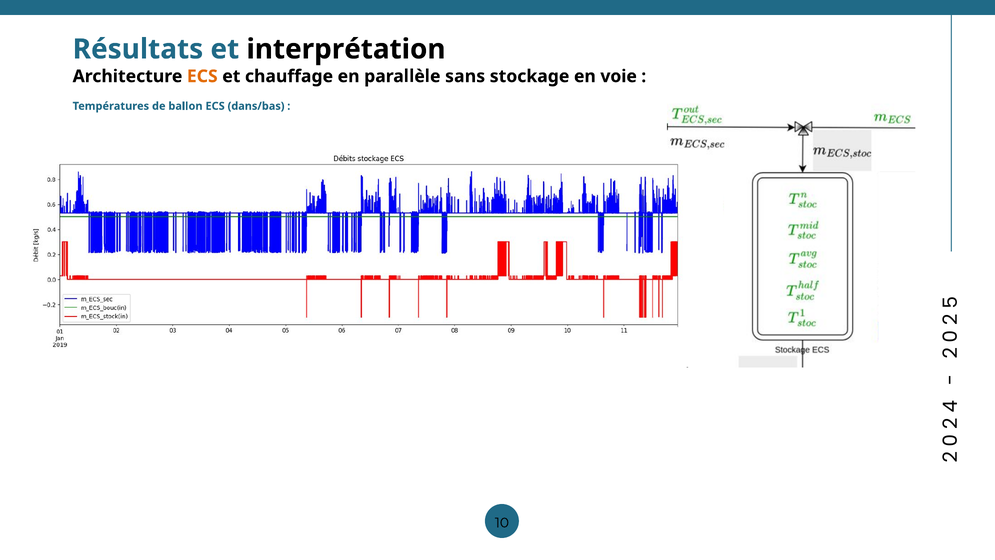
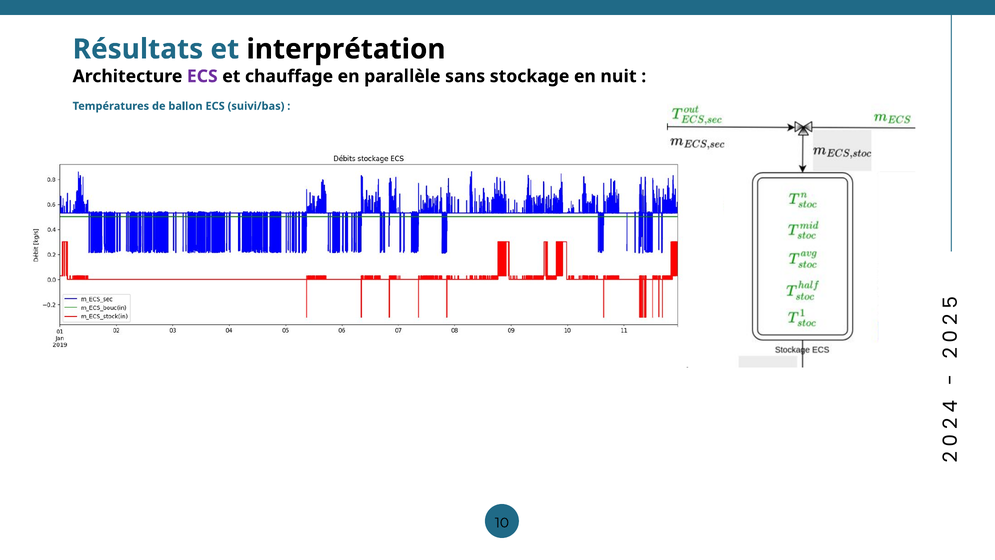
ECS at (202, 76) colour: orange -> purple
voie: voie -> nuit
dans/bas: dans/bas -> suivi/bas
